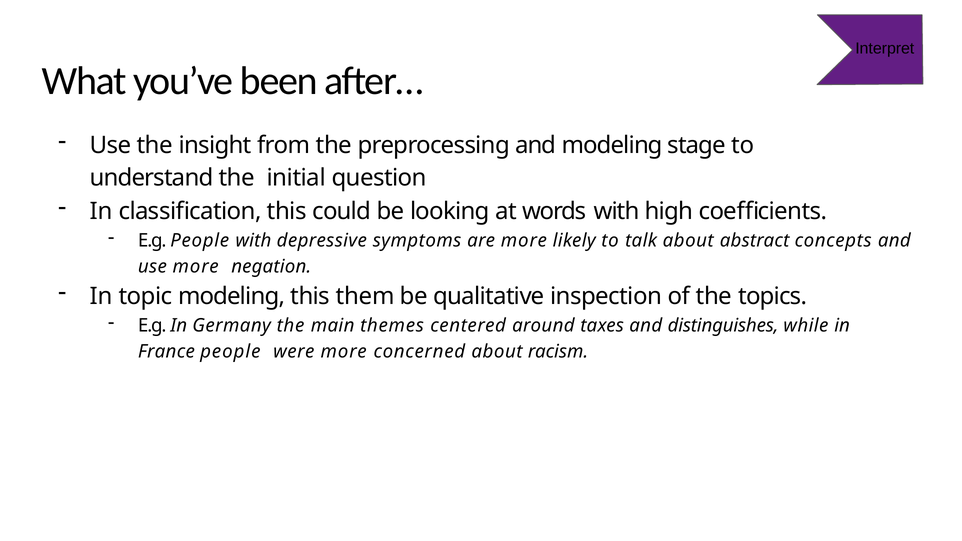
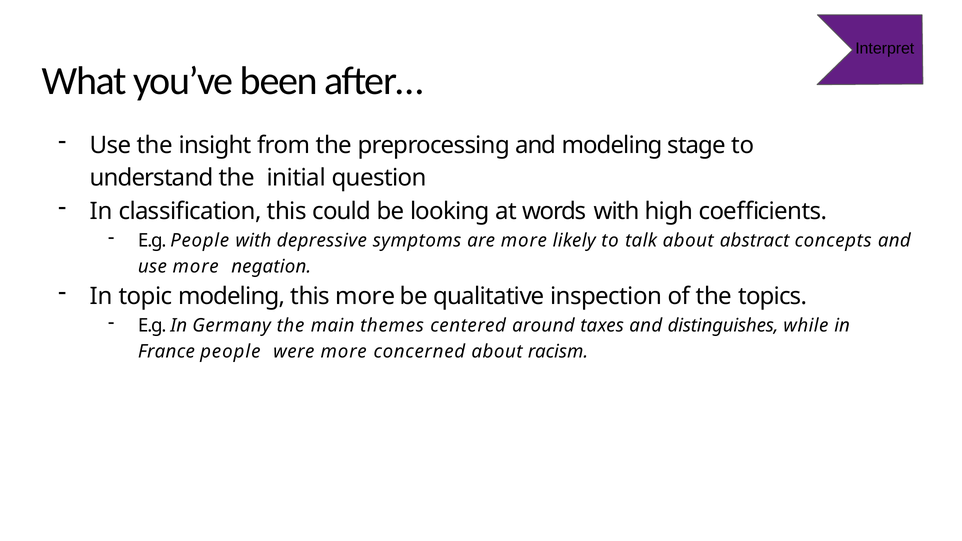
this them: them -> more
